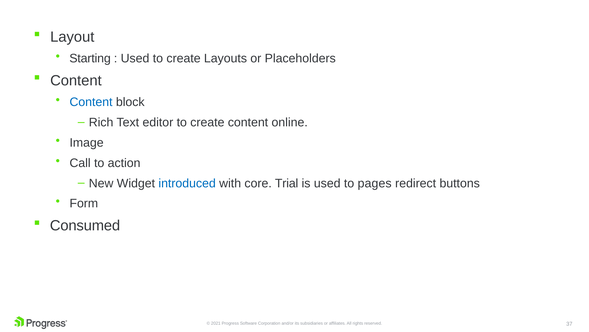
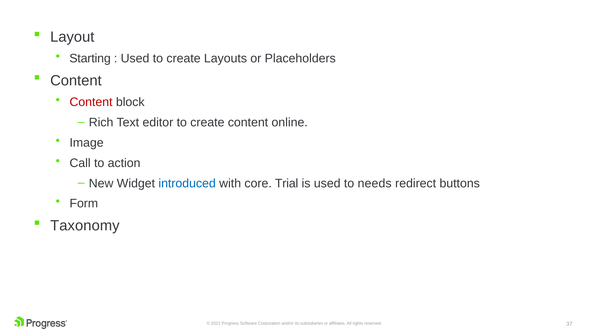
Content at (91, 102) colour: blue -> red
pages: pages -> needs
Consumed: Consumed -> Taxonomy
